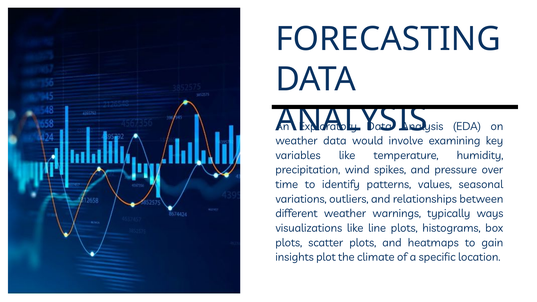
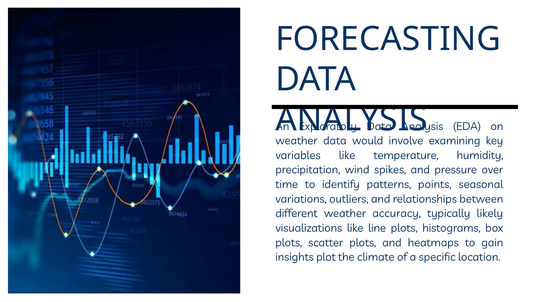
values: values -> points
warnings: warnings -> accuracy
ways: ways -> likely
